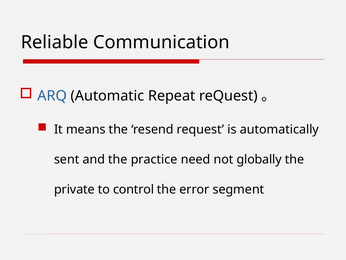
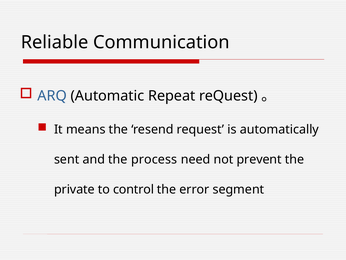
practice: practice -> process
globally: globally -> prevent
